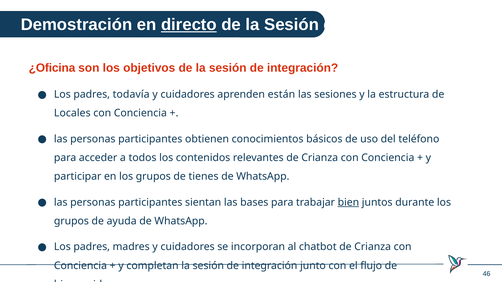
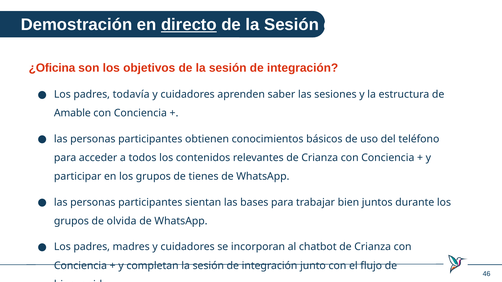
están: están -> saber
Locales: Locales -> Amable
bien underline: present -> none
ayuda: ayuda -> olvida
